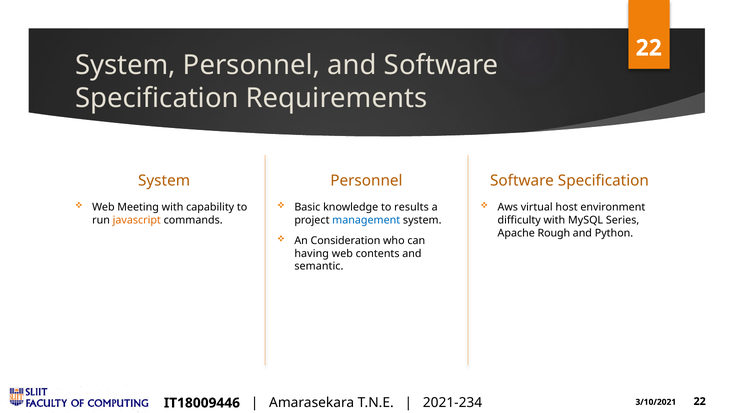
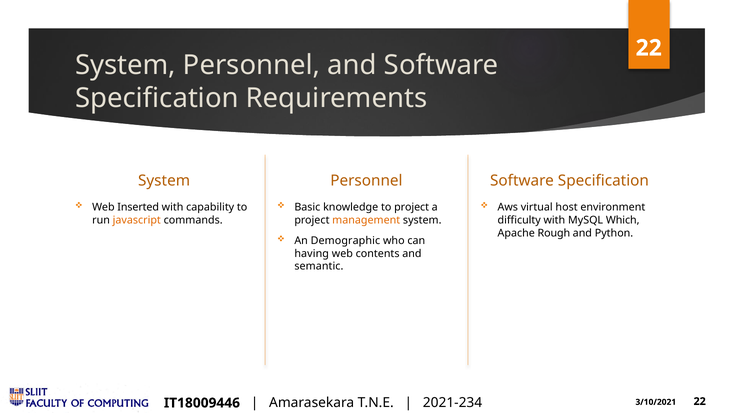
Meeting: Meeting -> Inserted
to results: results -> project
management colour: blue -> orange
Series: Series -> Which
Consideration: Consideration -> Demographic
